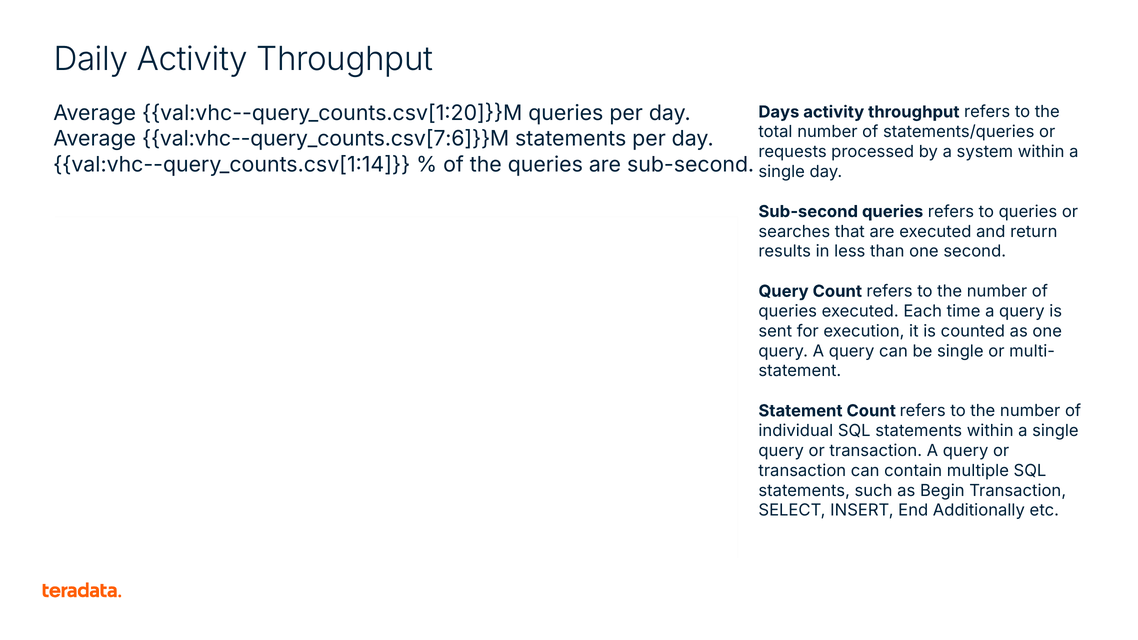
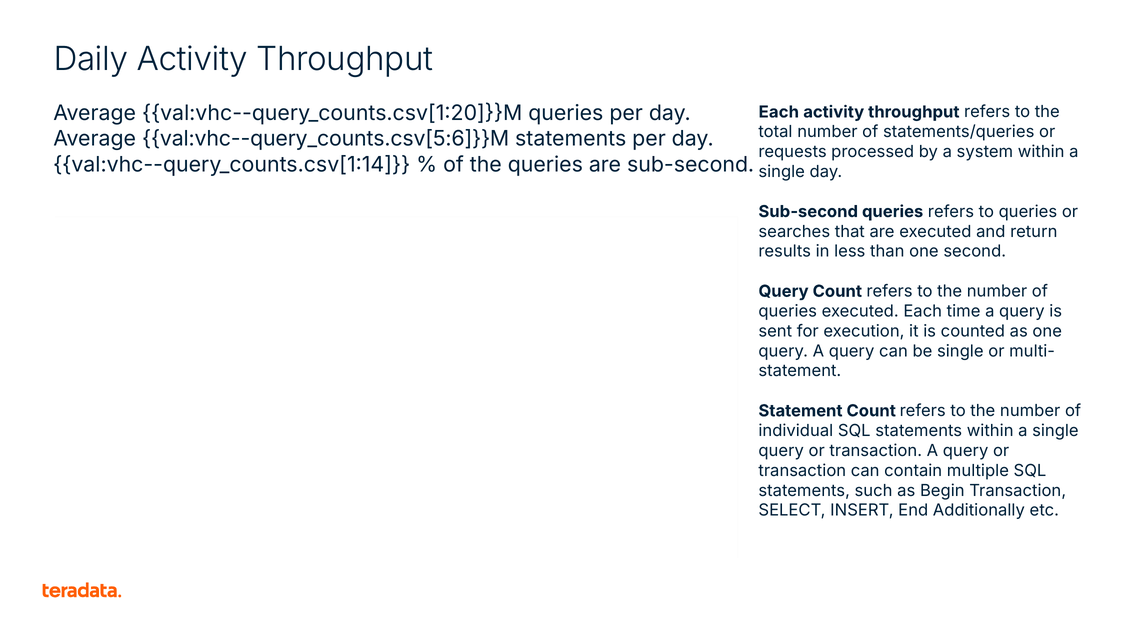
Days at (779, 112): Days -> Each
val:vhc--query_counts.csv[7:6]}}M: val:vhc--query_counts.csv[7:6]}}M -> val:vhc--query_counts.csv[5:6]}}M
